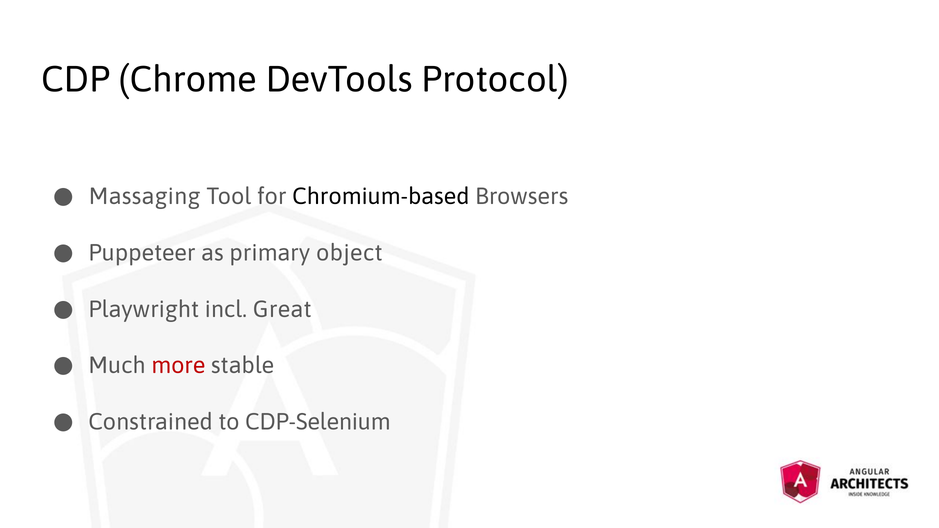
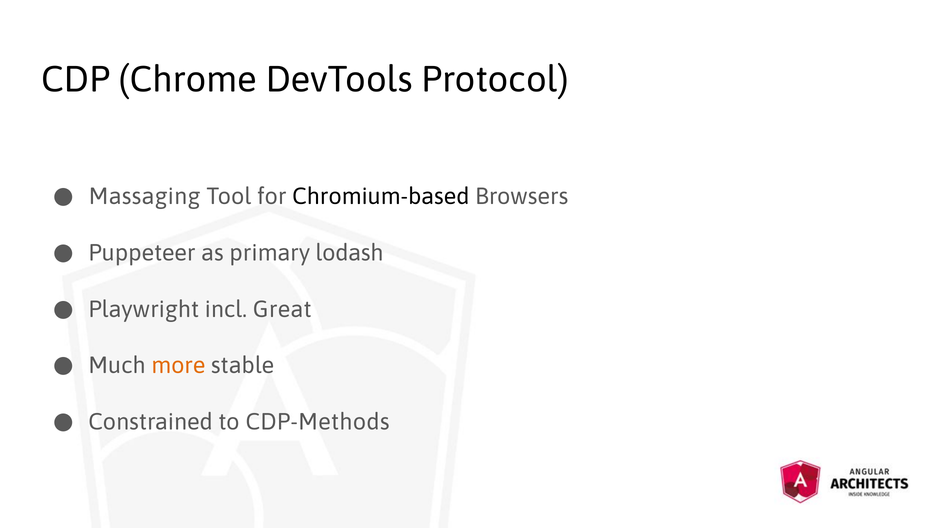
object: object -> lodash
more colour: red -> orange
CDP-Selenium: CDP-Selenium -> CDP-Methods
